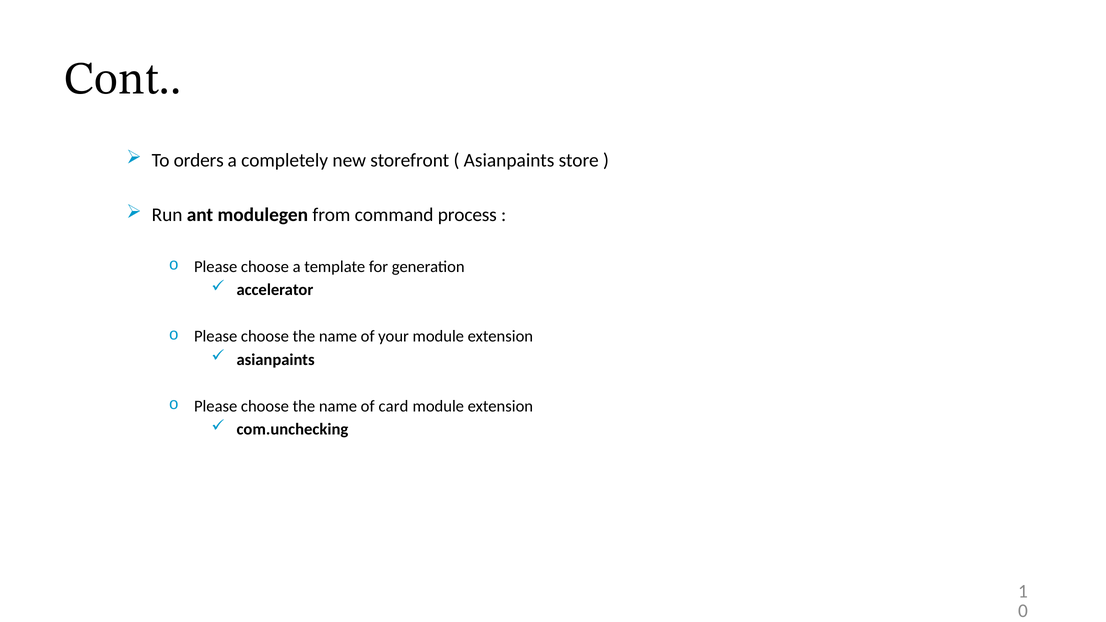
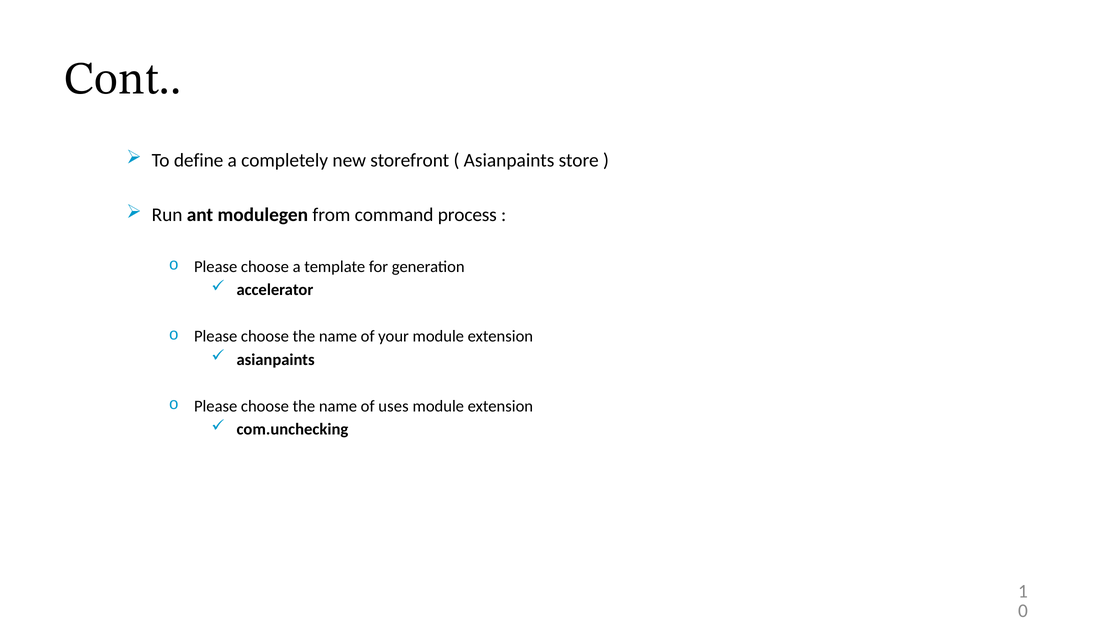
orders: orders -> define
card: card -> uses
